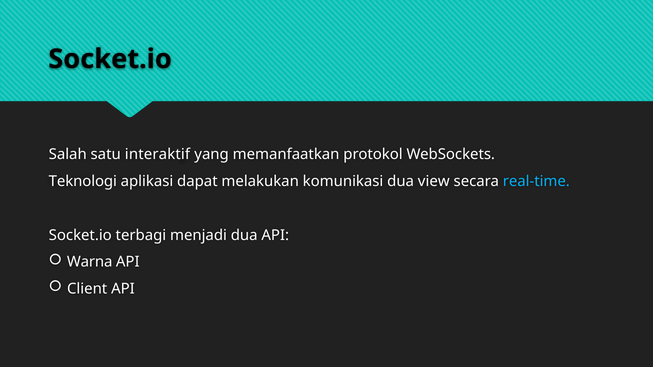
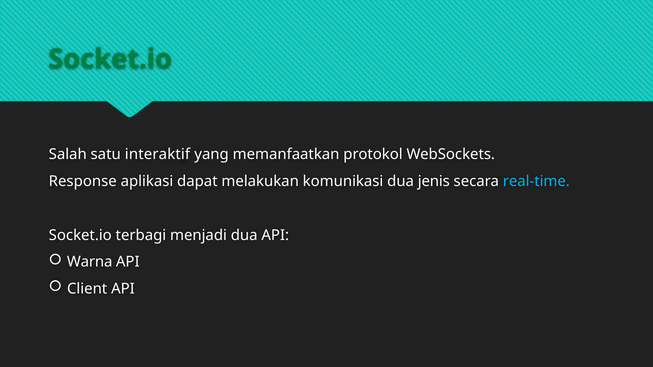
Socket.io at (110, 59) colour: black -> green
Teknologi: Teknologi -> Response
view: view -> jenis
